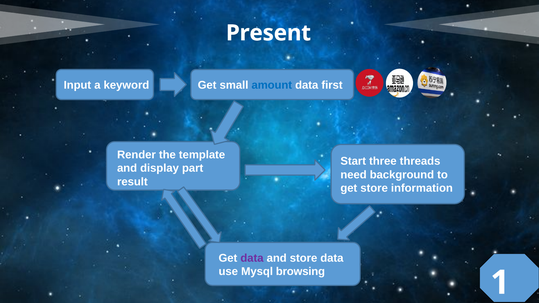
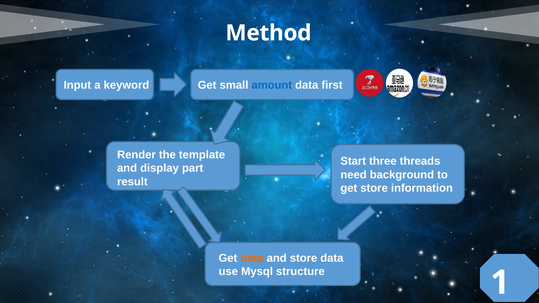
Present: Present -> Method
data at (252, 258) colour: purple -> orange
browsing: browsing -> structure
